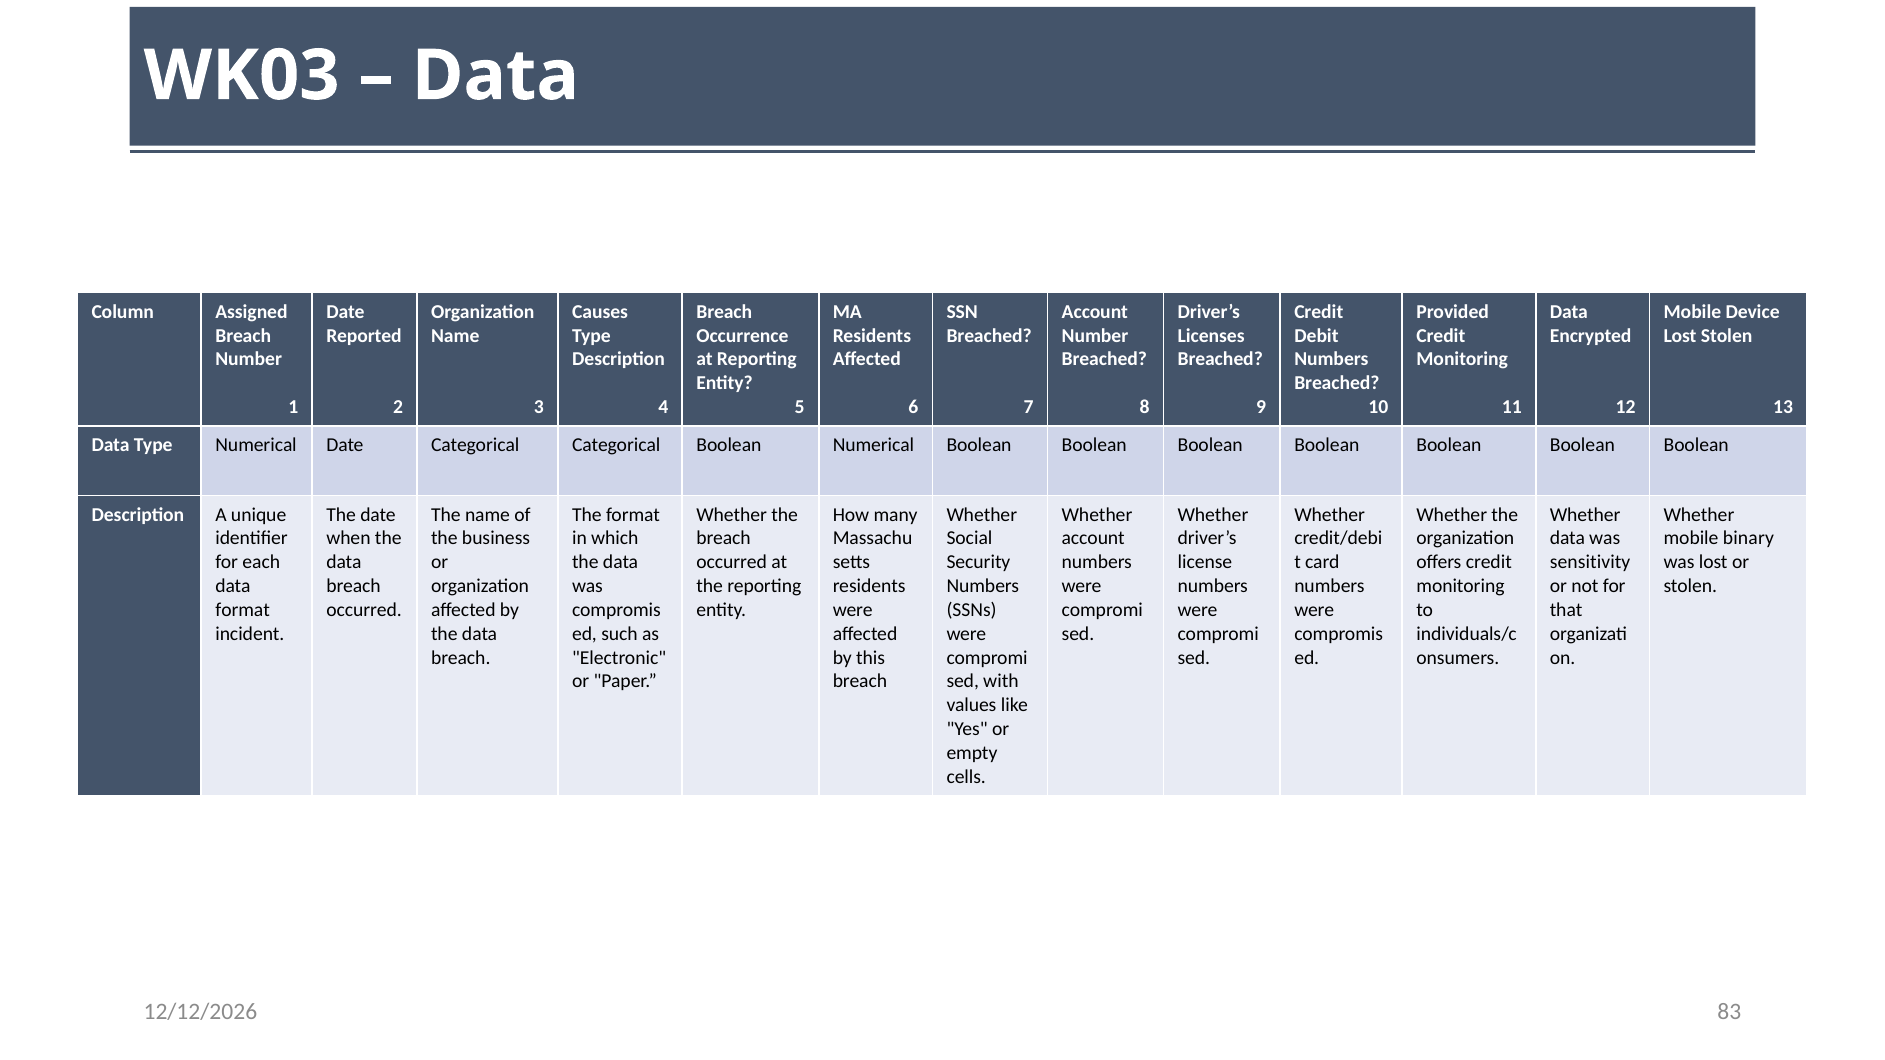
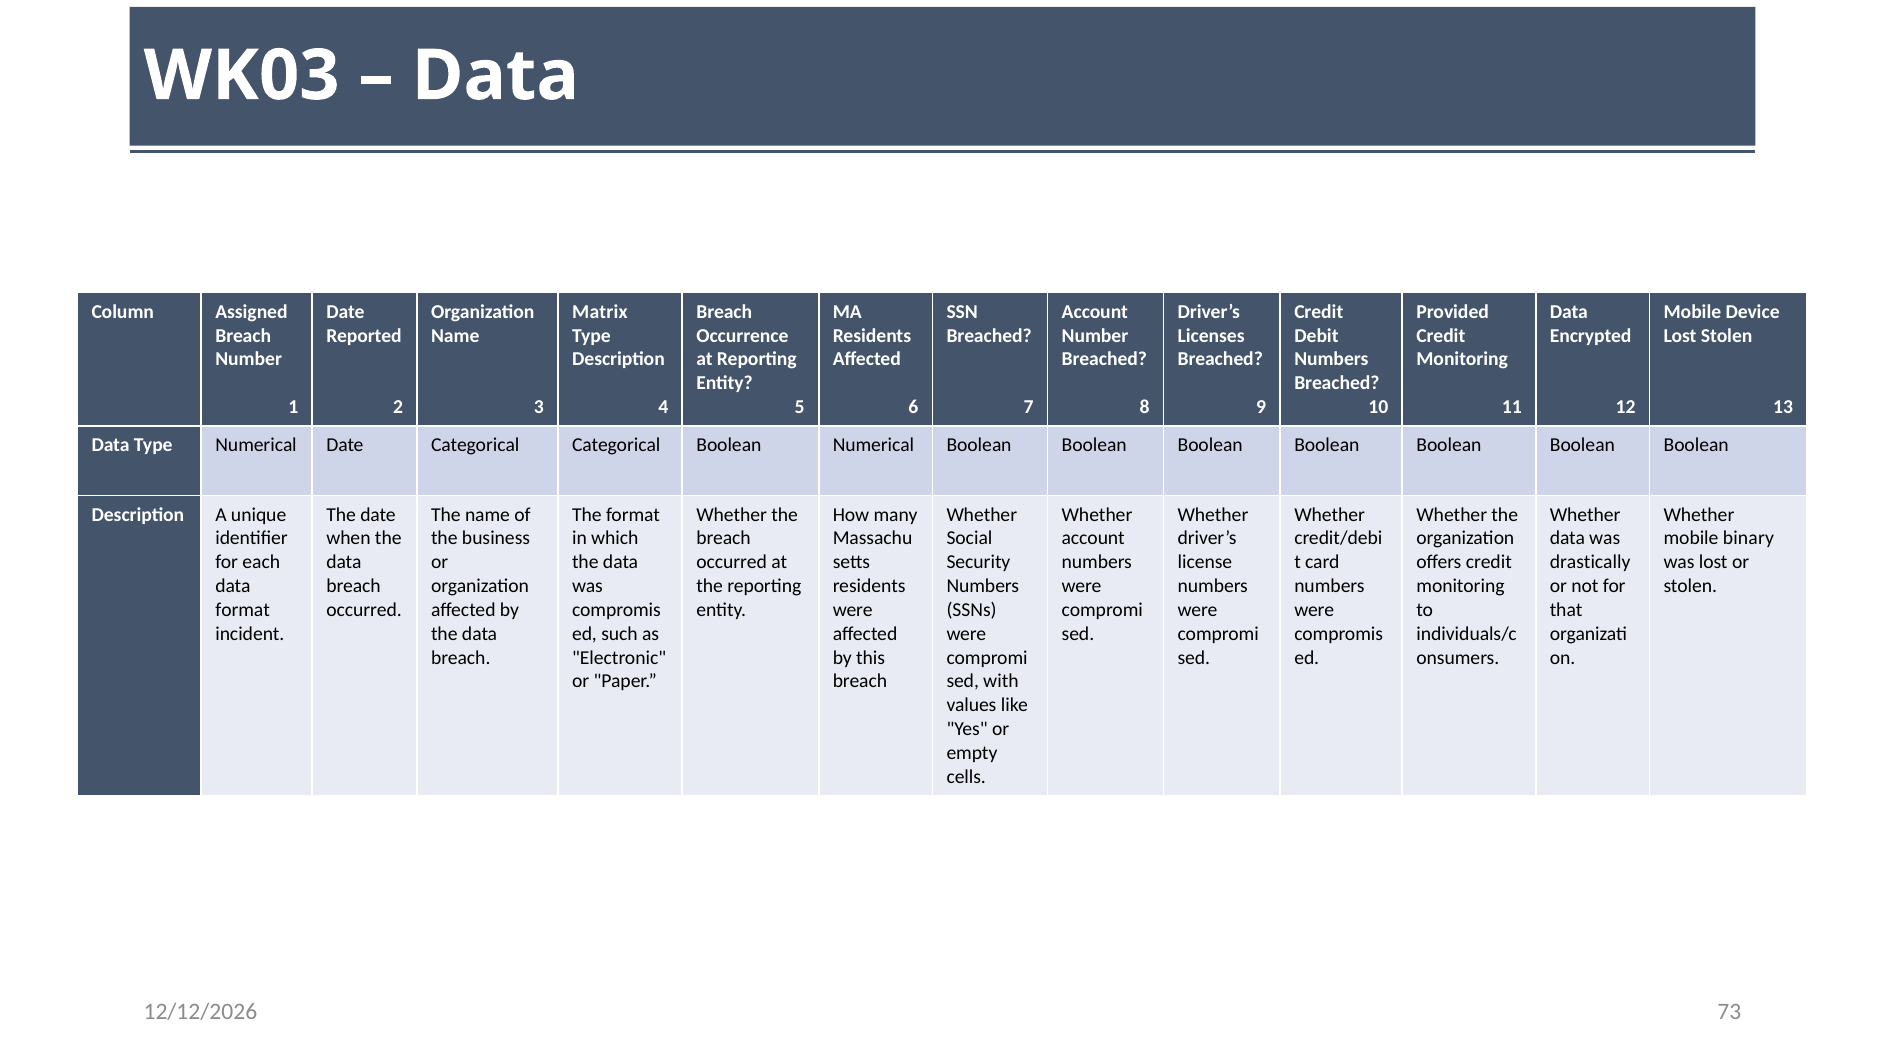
Causes: Causes -> Matrix
sensitivity: sensitivity -> drastically
83: 83 -> 73
